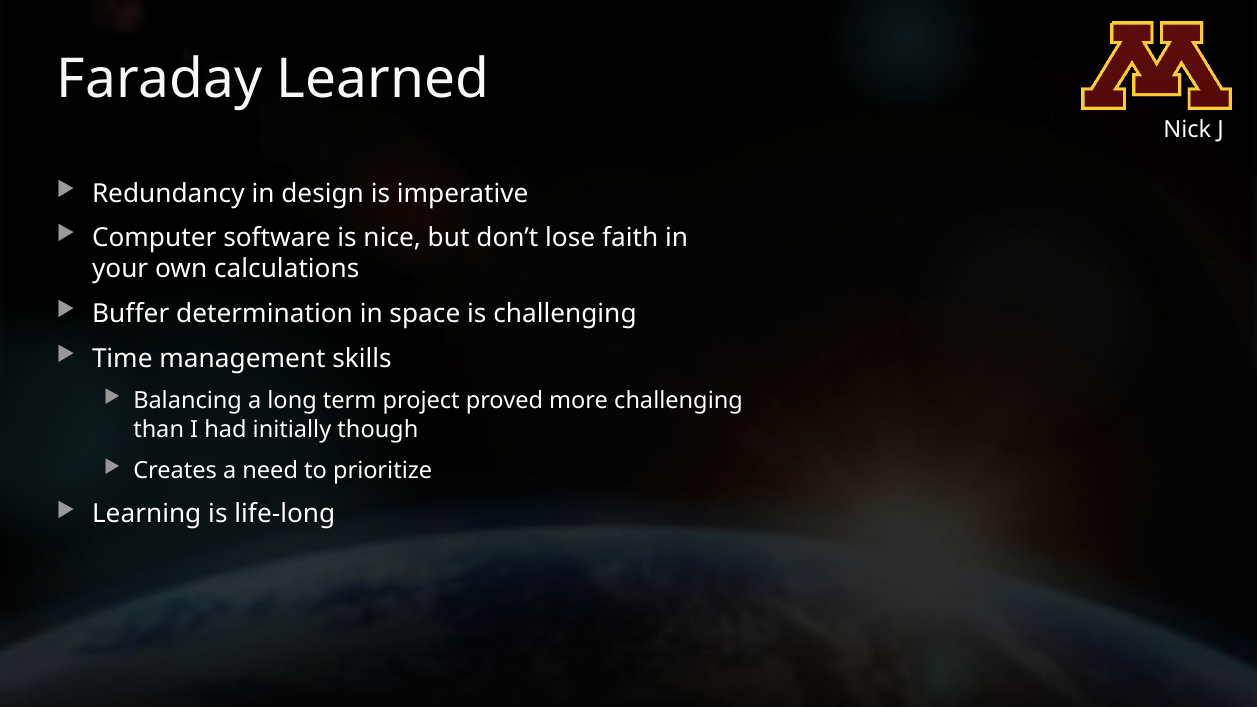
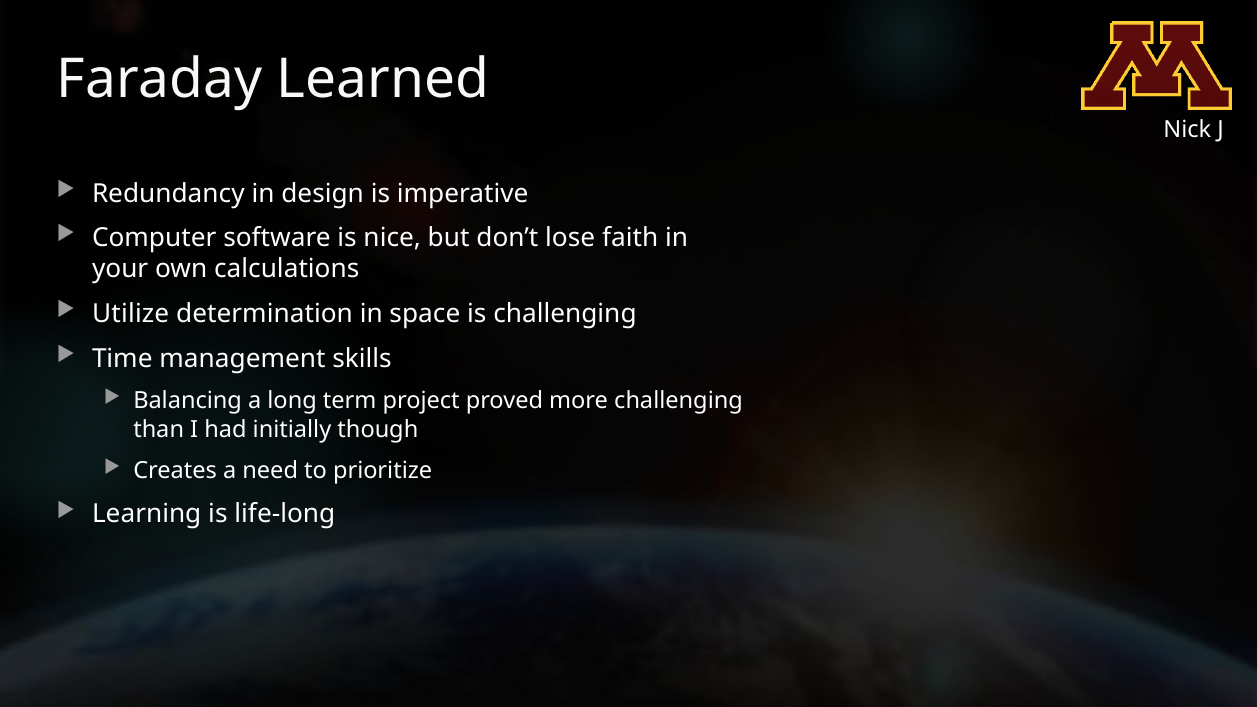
Buffer: Buffer -> Utilize
